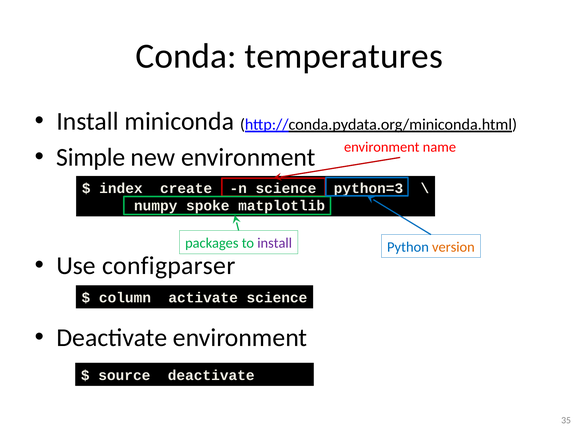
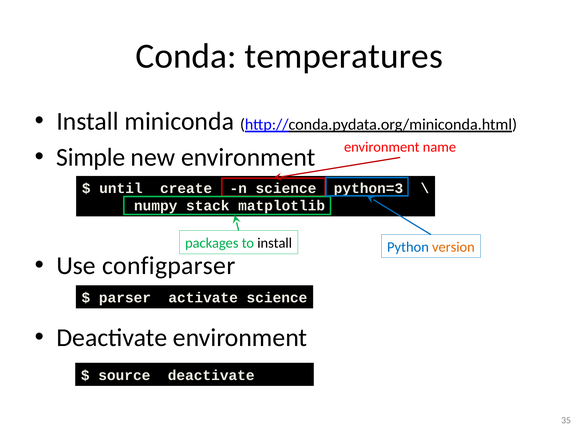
index: index -> until
spoke: spoke -> stack
install at (275, 243) colour: purple -> black
column: column -> parser
